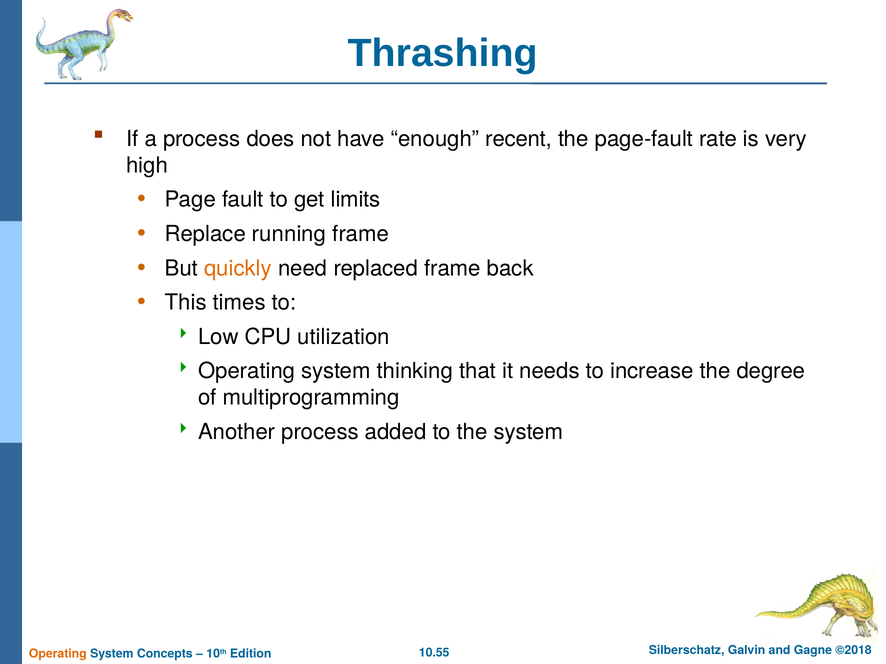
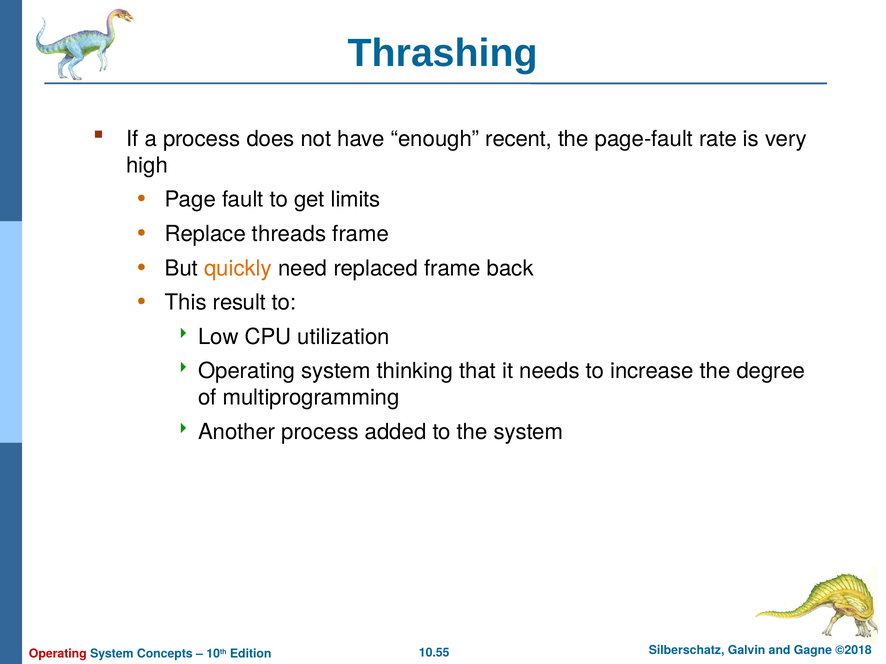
running: running -> threads
times: times -> result
Operating at (58, 654) colour: orange -> red
